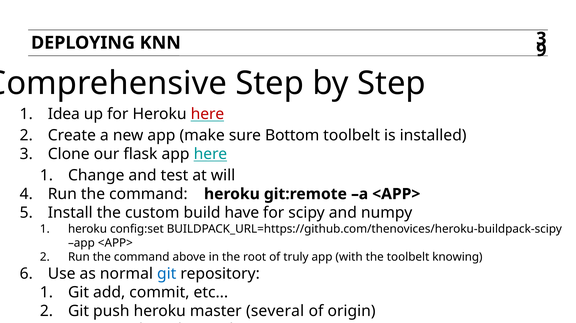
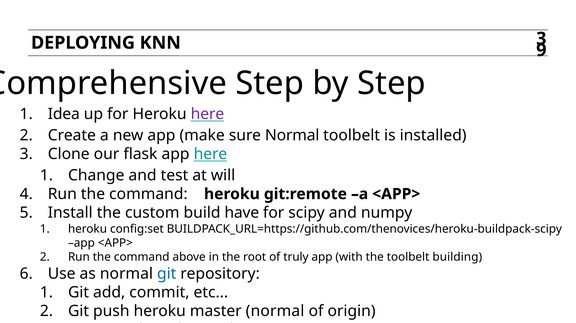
here at (207, 114) colour: red -> purple
sure Bottom: Bottom -> Normal
knowing: knowing -> building
master several: several -> normal
